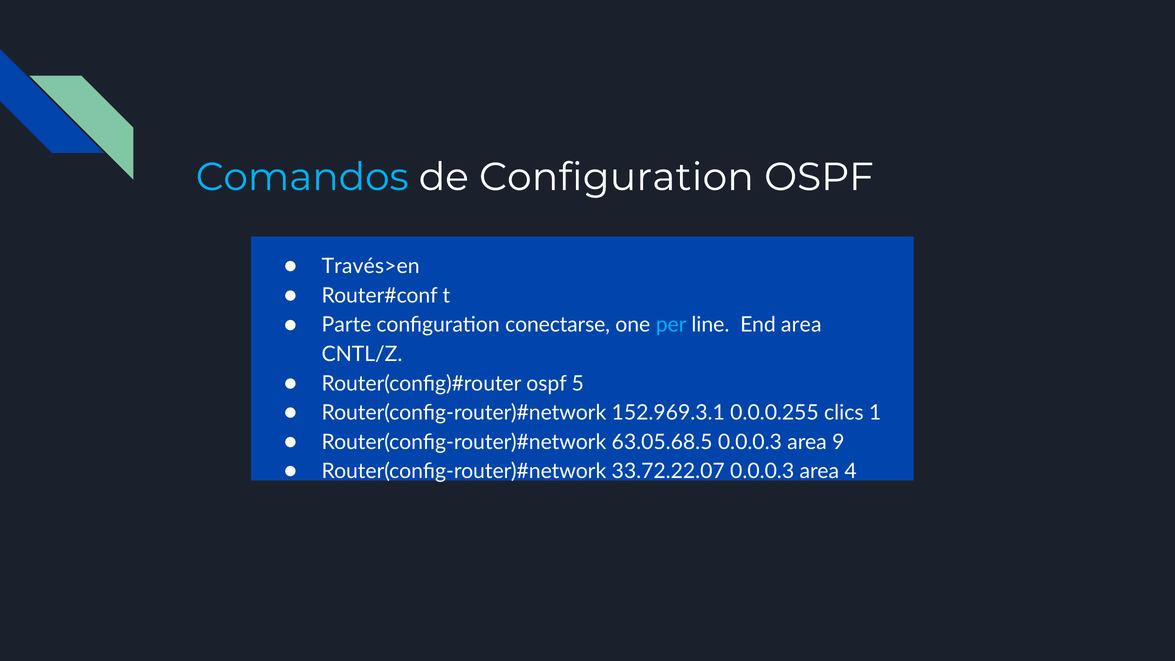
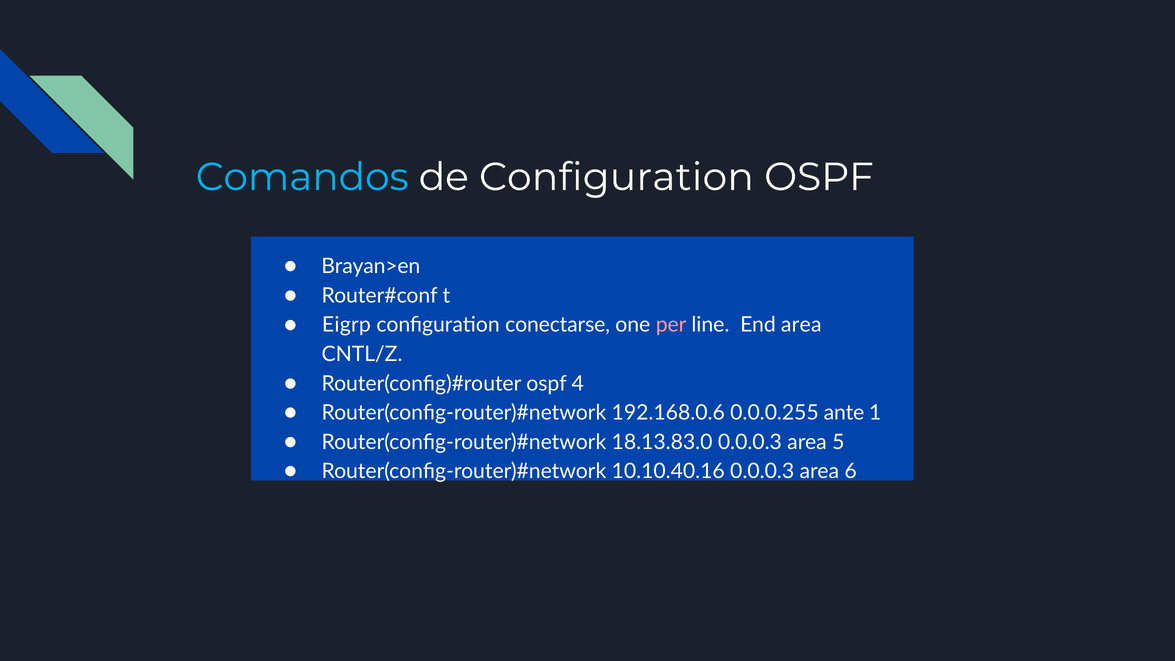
Través>en: Través>en -> Brayan>en
Parte: Parte -> Eigrp
per colour: light blue -> pink
5: 5 -> 4
152.969.3.1: 152.969.3.1 -> 192.168.0.6
clics: clics -> ante
63.05.68.5: 63.05.68.5 -> 18.13.83.0
9: 9 -> 5
33.72.22.07: 33.72.22.07 -> 10.10.40.16
4: 4 -> 6
